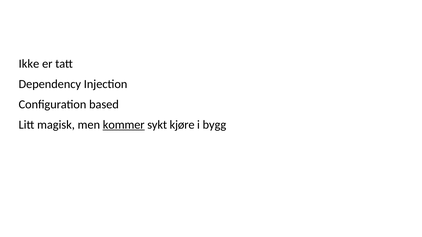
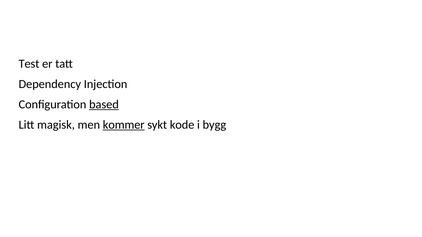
Ikke: Ikke -> Test
based underline: none -> present
kjøre: kjøre -> kode
